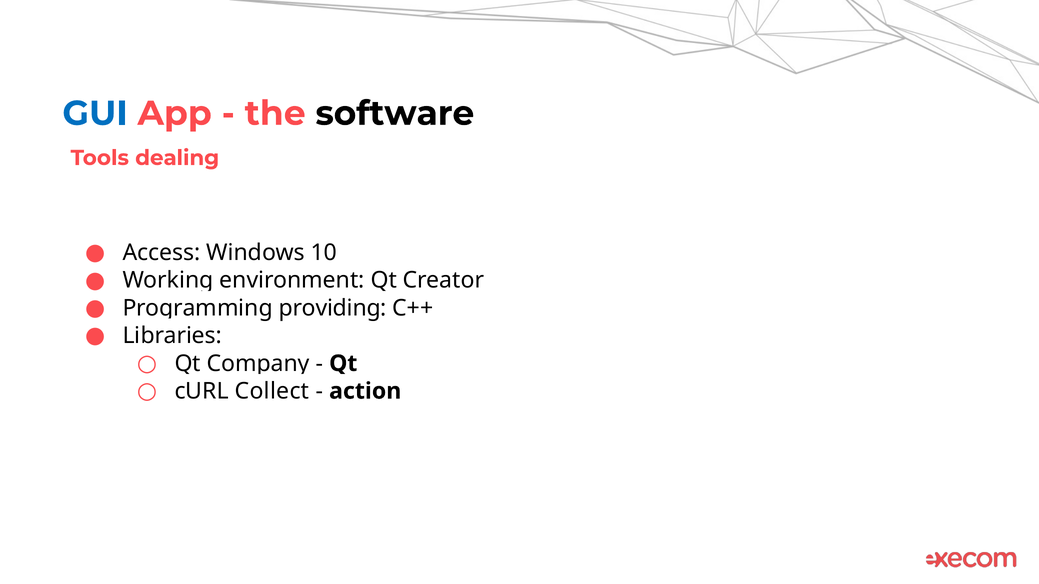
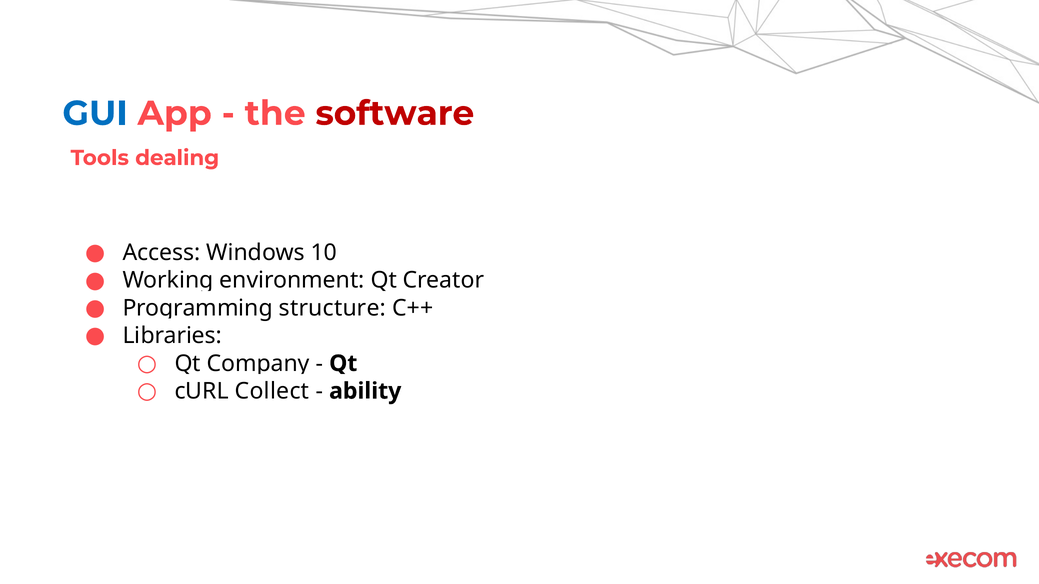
software colour: black -> red
providing: providing -> structure
action: action -> ability
